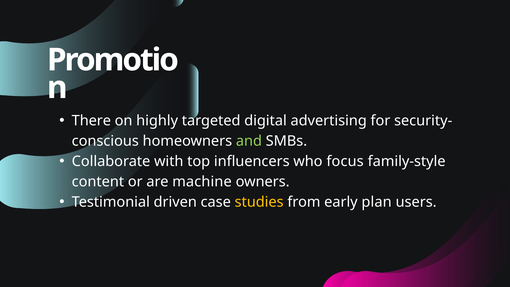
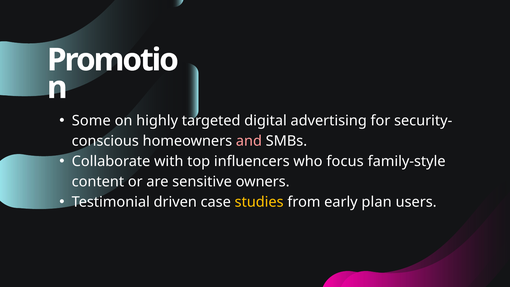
There: There -> Some
and colour: light green -> pink
machine: machine -> sensitive
